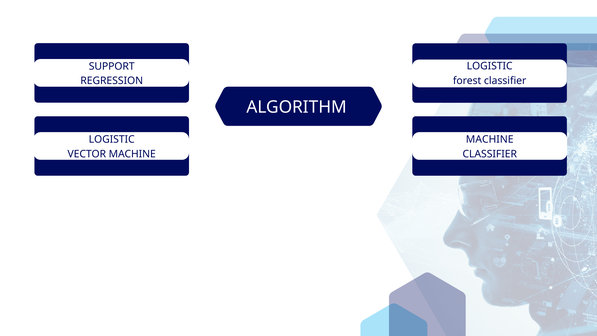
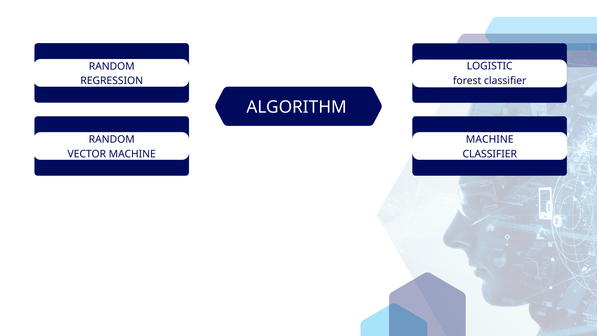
SUPPORT at (112, 66): SUPPORT -> RANDOM
LOGISTIC at (112, 139): LOGISTIC -> RANDOM
